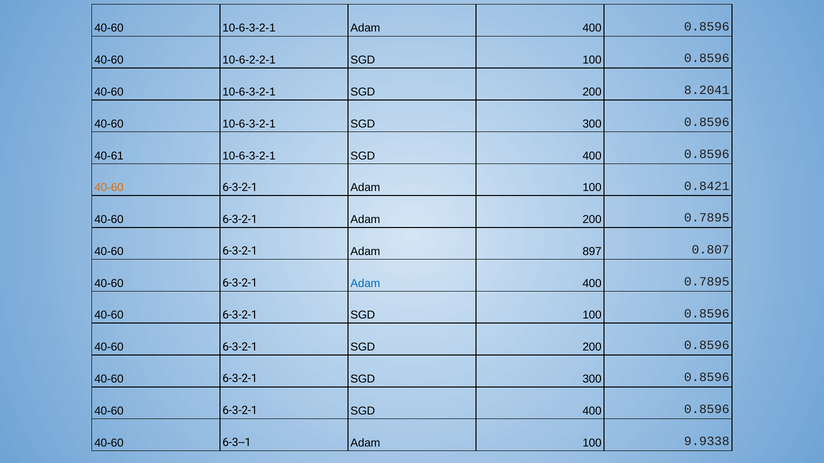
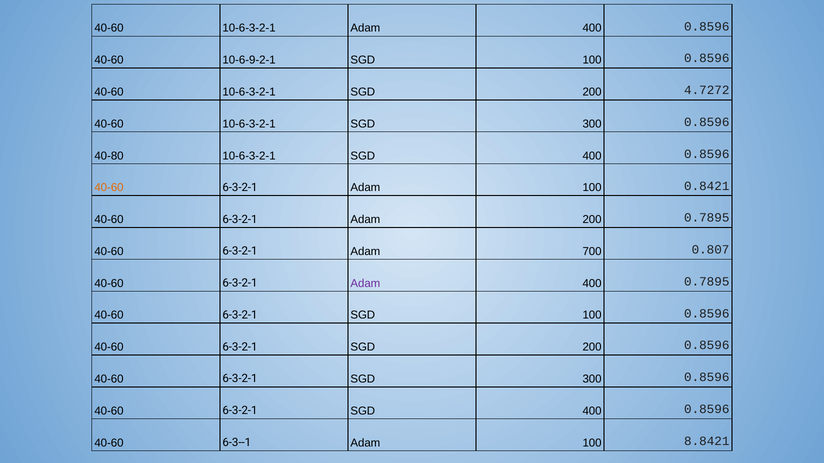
10-6-2-2-1: 10-6-2-2-1 -> 10-6-9-2-1
8.2041: 8.2041 -> 4.7272
40-61: 40-61 -> 40-80
897: 897 -> 700
Adam at (365, 284) colour: blue -> purple
9.9338: 9.9338 -> 8.8421
